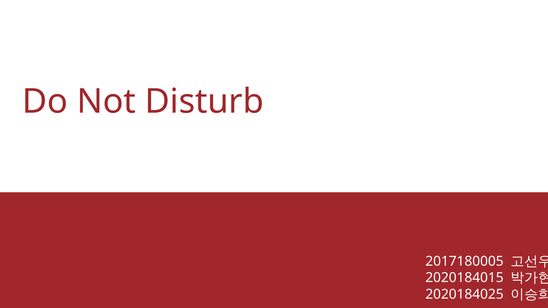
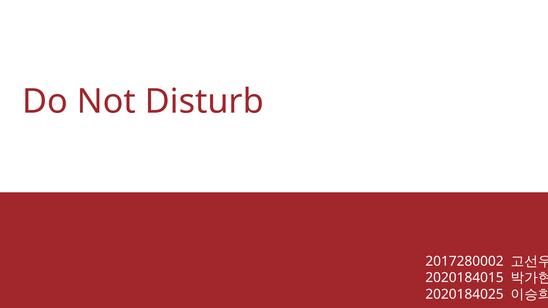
2017180005: 2017180005 -> 2017280002
